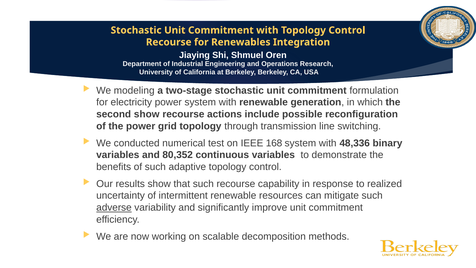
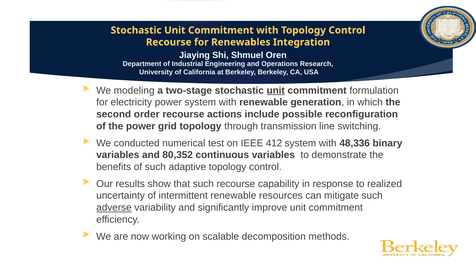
unit at (276, 90) underline: none -> present
second show: show -> order
168: 168 -> 412
